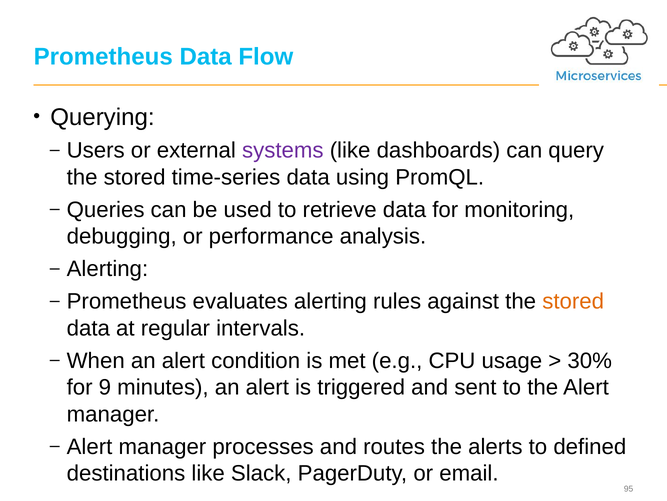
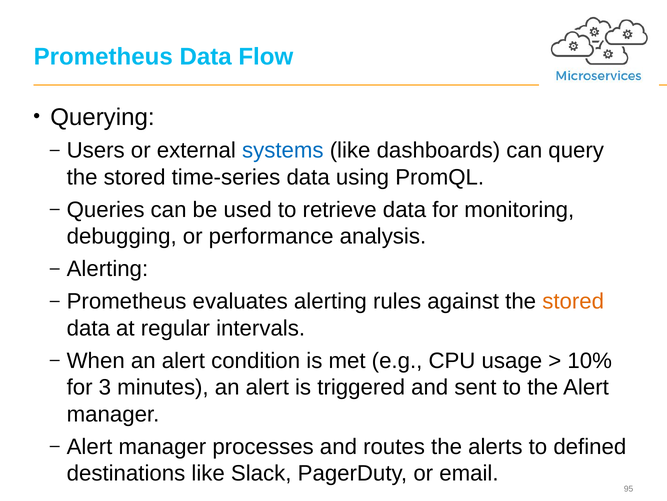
systems colour: purple -> blue
30%: 30% -> 10%
9: 9 -> 3
